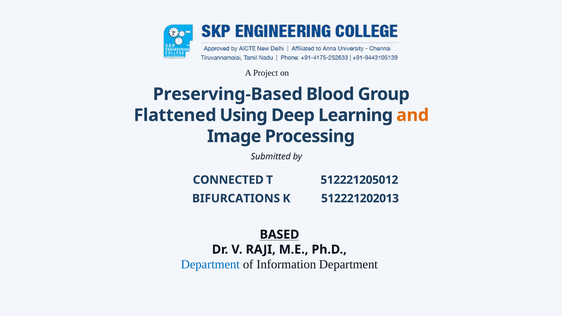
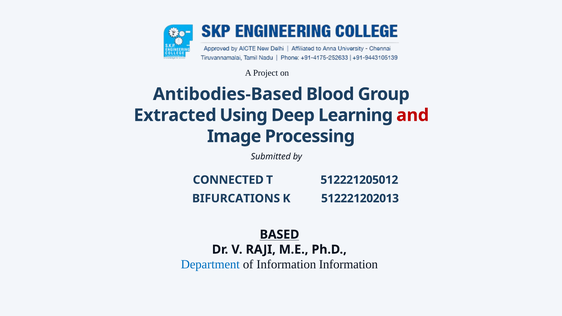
Preserving-Based: Preserving-Based -> Antibodies-Based
Flattened: Flattened -> Extracted
and colour: orange -> red
Information Department: Department -> Information
